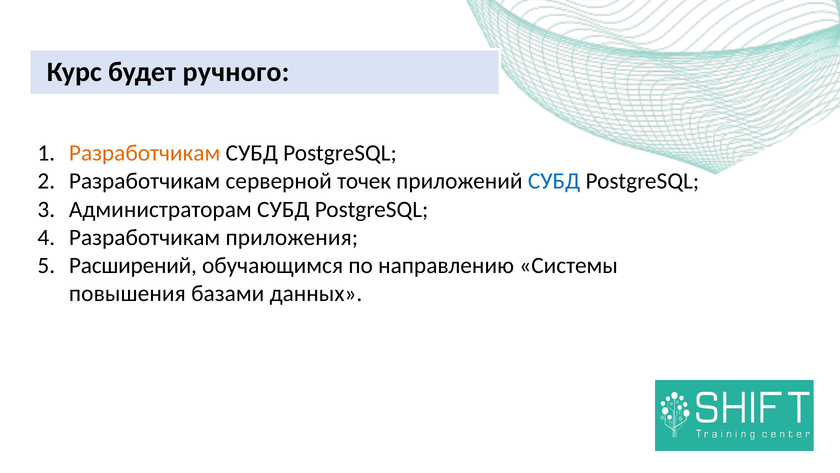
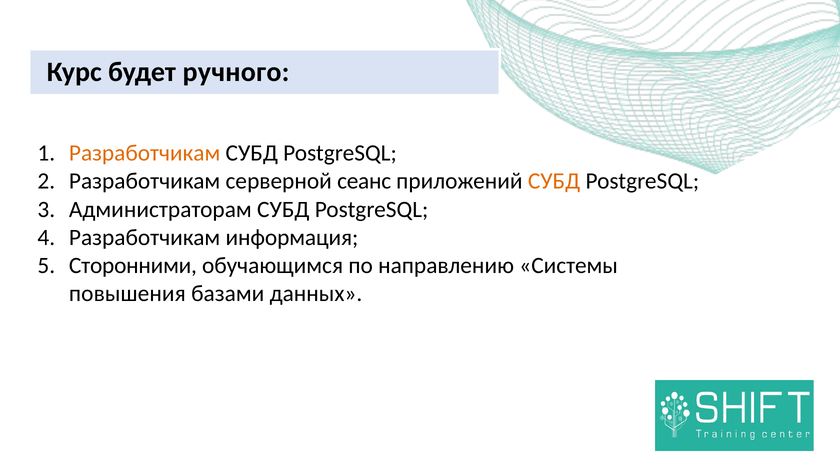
точек: точек -> сеанс
СУБД at (554, 181) colour: blue -> orange
приложения: приложения -> информация
Расширений: Расширений -> Сторонними
